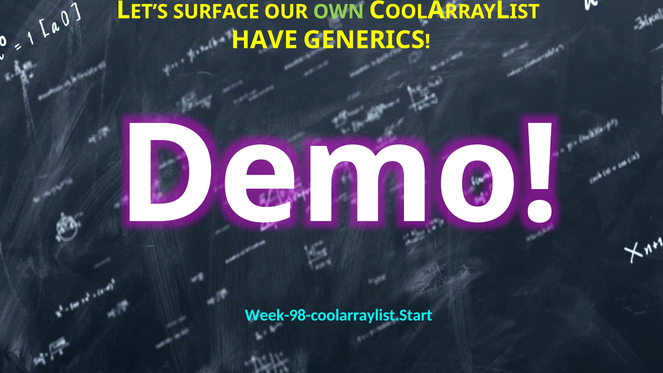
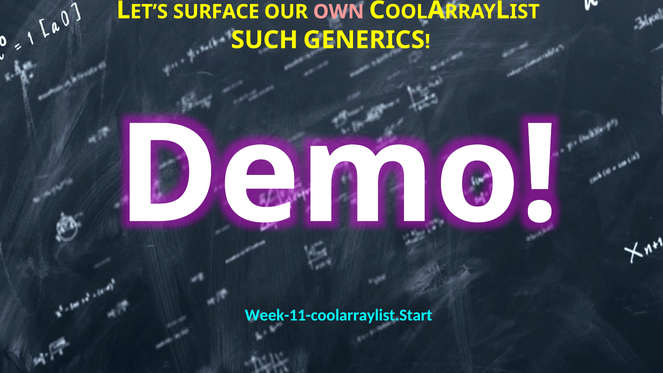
OWN colour: light green -> pink
HAVE: HAVE -> SUCH
Week-98-coolarraylist.Start: Week-98-coolarraylist.Start -> Week-11-coolarraylist.Start
